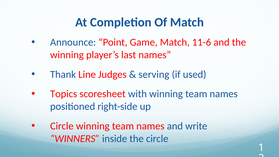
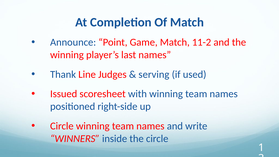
11-6: 11-6 -> 11-2
Topics: Topics -> Issued
